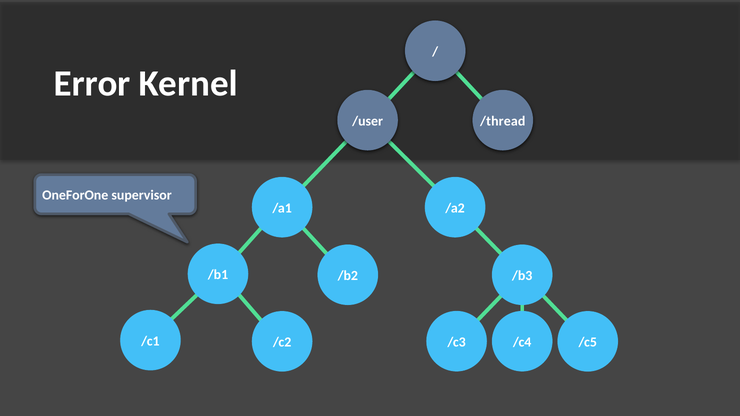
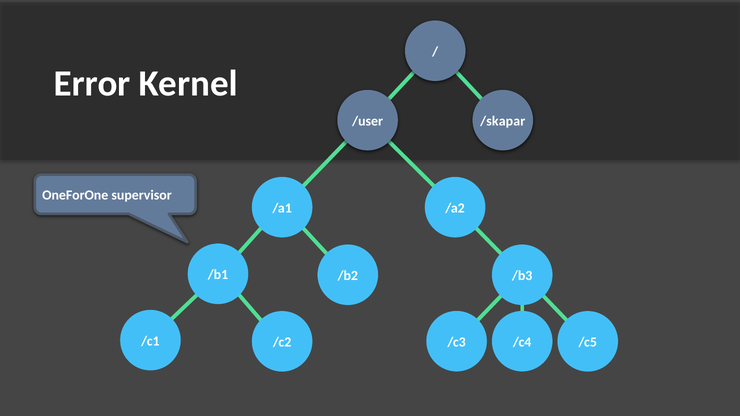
/thread: /thread -> /skapar
